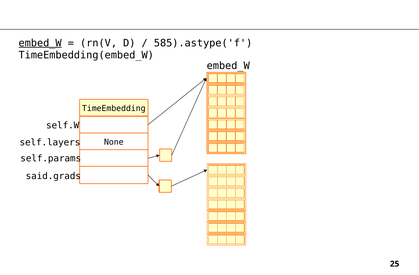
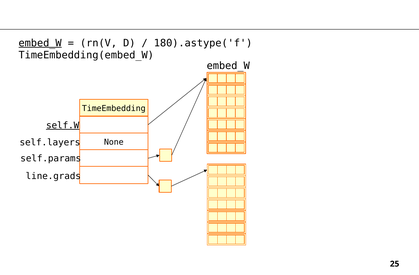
585).astype('f: 585).astype('f -> 180).astype('f
self.W underline: none -> present
said.grads: said.grads -> line.grads
